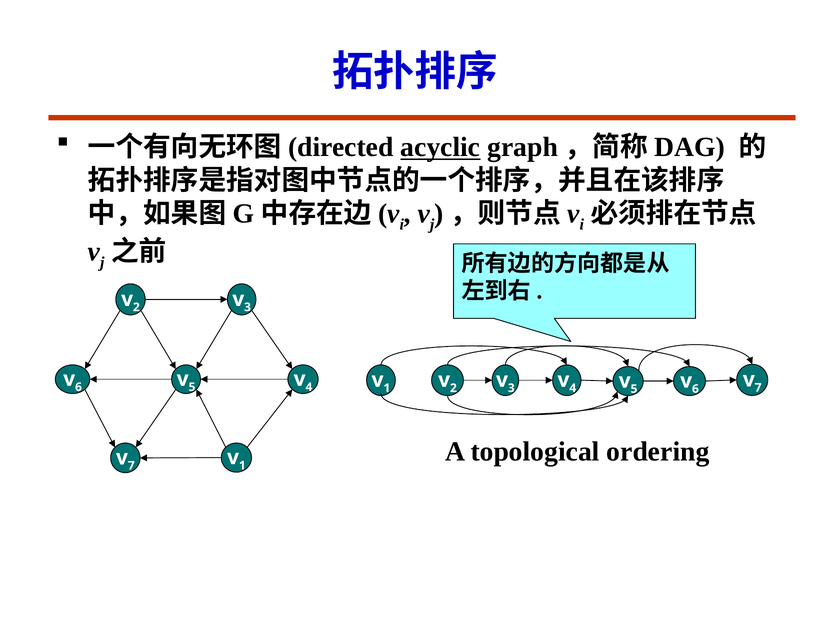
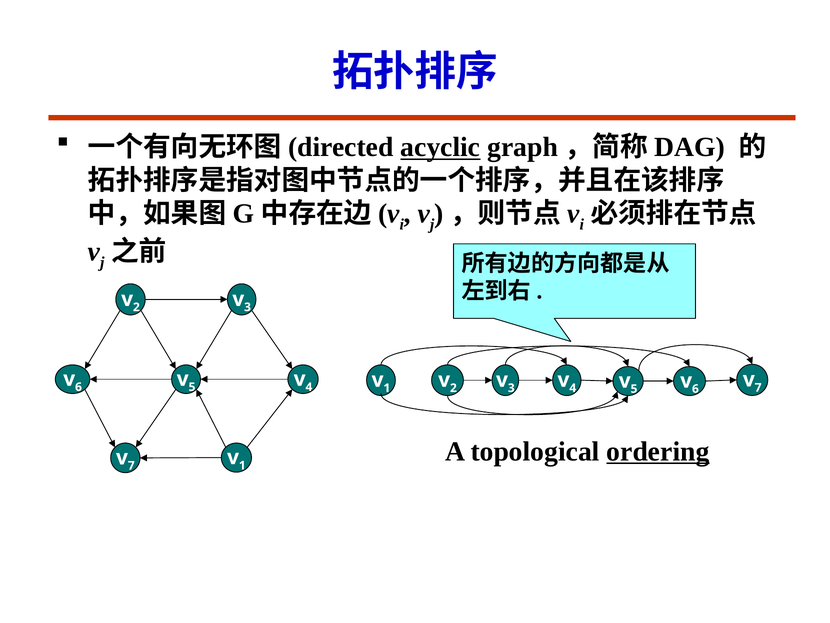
ordering underline: none -> present
